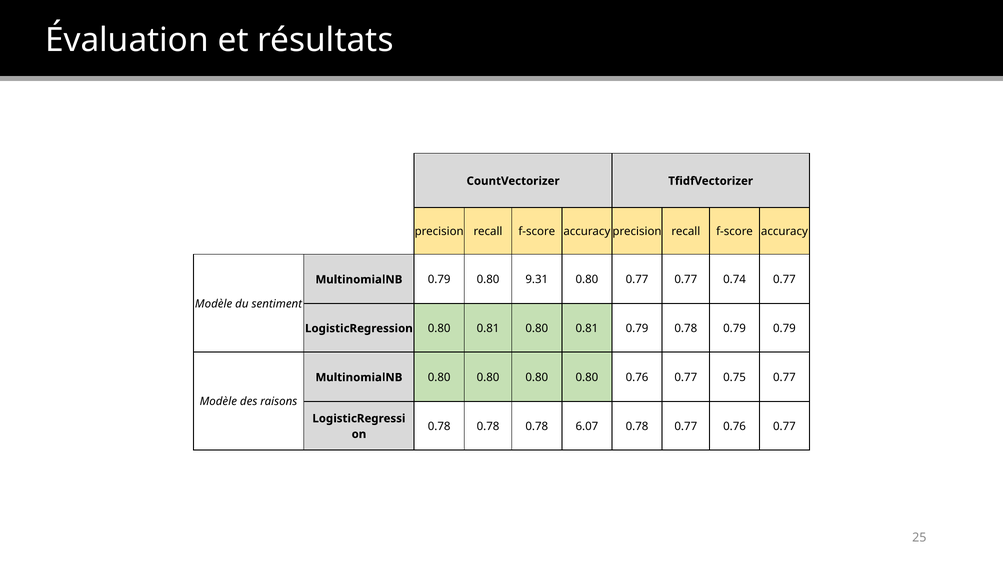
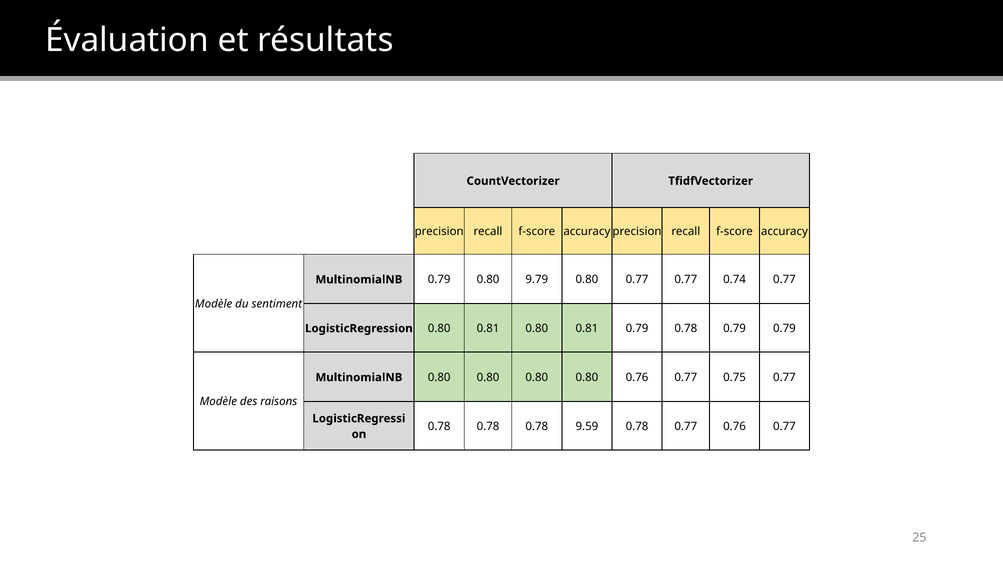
9.31: 9.31 -> 9.79
6.07: 6.07 -> 9.59
